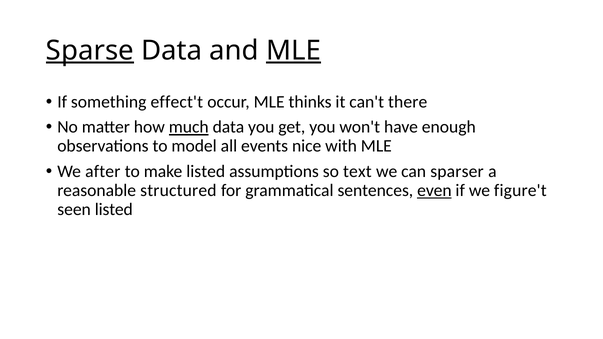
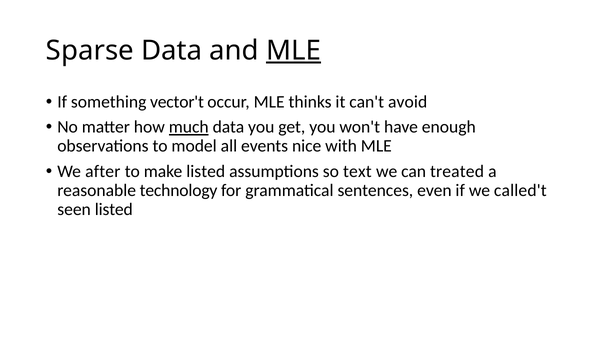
Sparse underline: present -> none
effect't: effect't -> vector't
there: there -> avoid
sparser: sparser -> treated
structured: structured -> technology
even underline: present -> none
figure't: figure't -> called't
